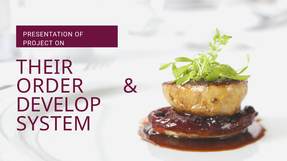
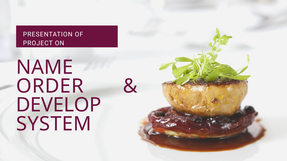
THEIR: THEIR -> NAME
